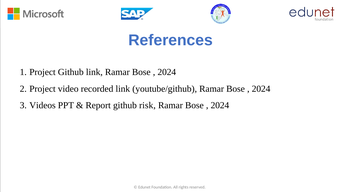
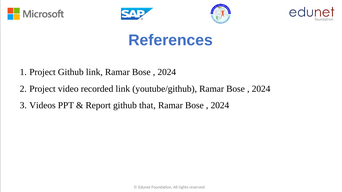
risk: risk -> that
